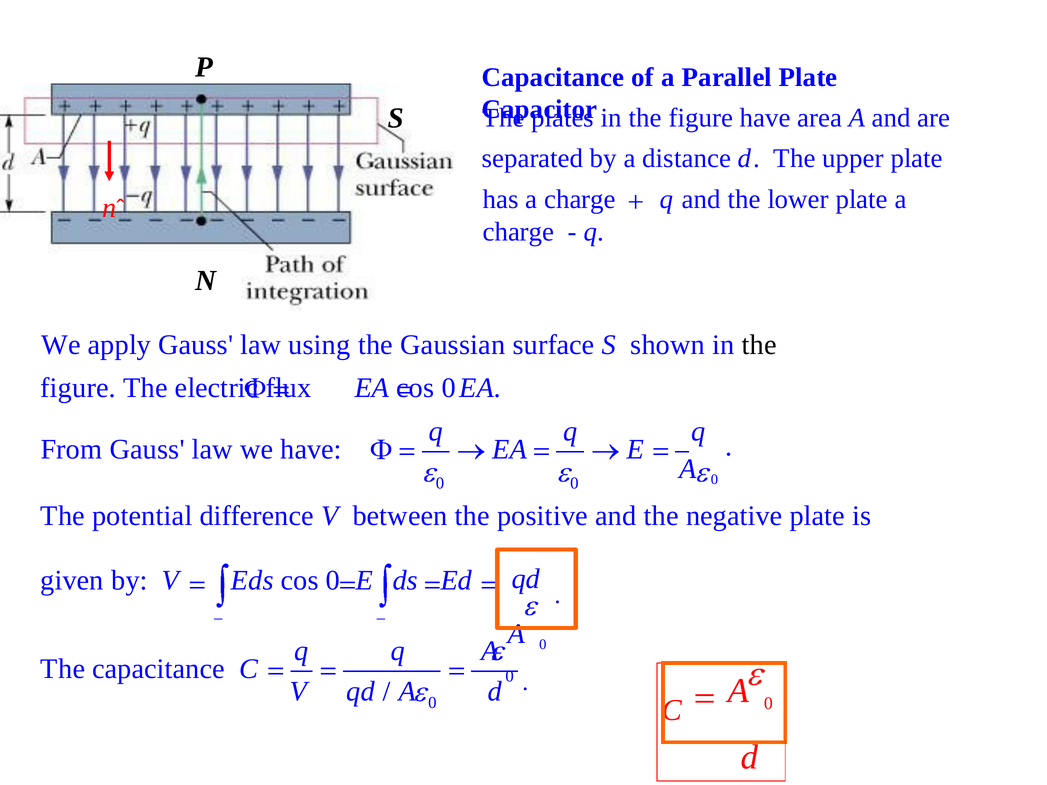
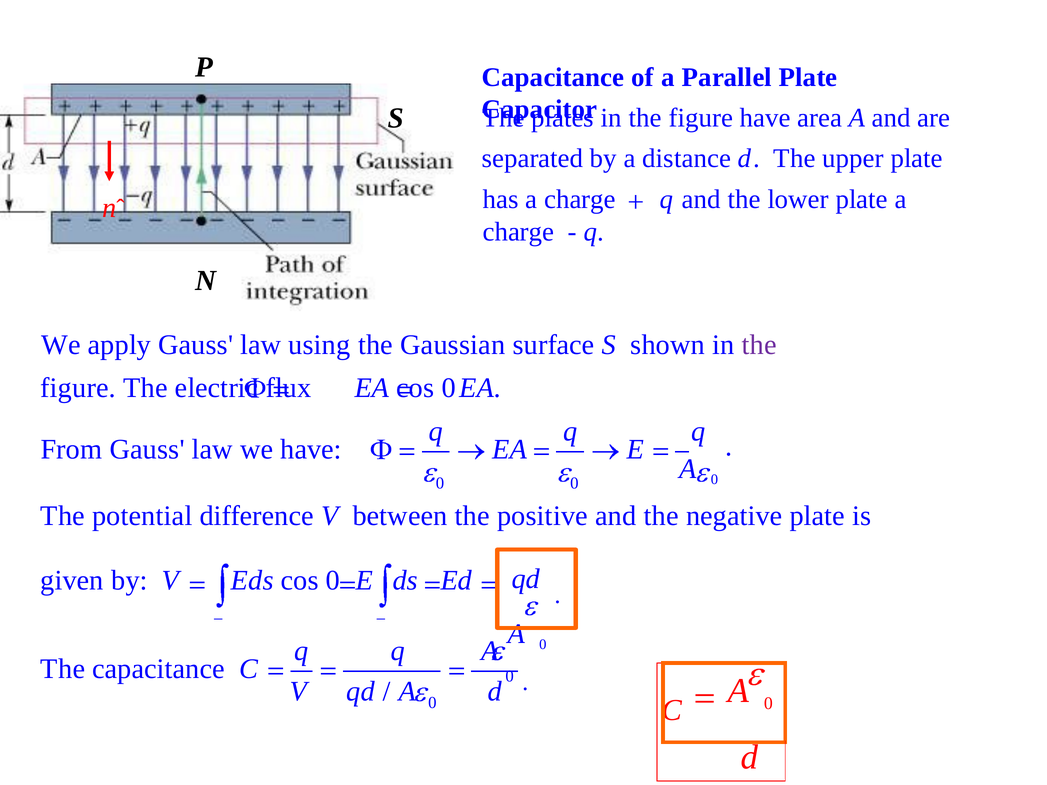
the at (759, 345) colour: black -> purple
